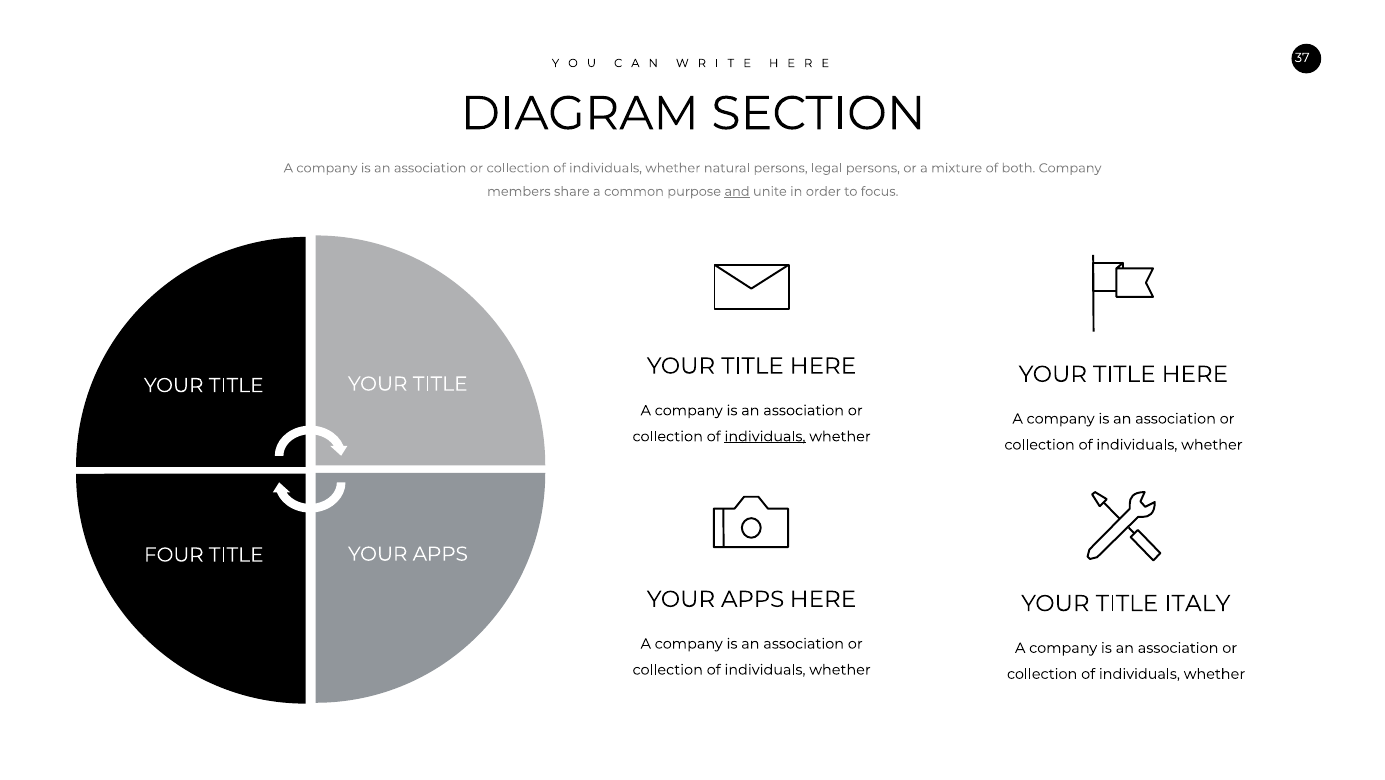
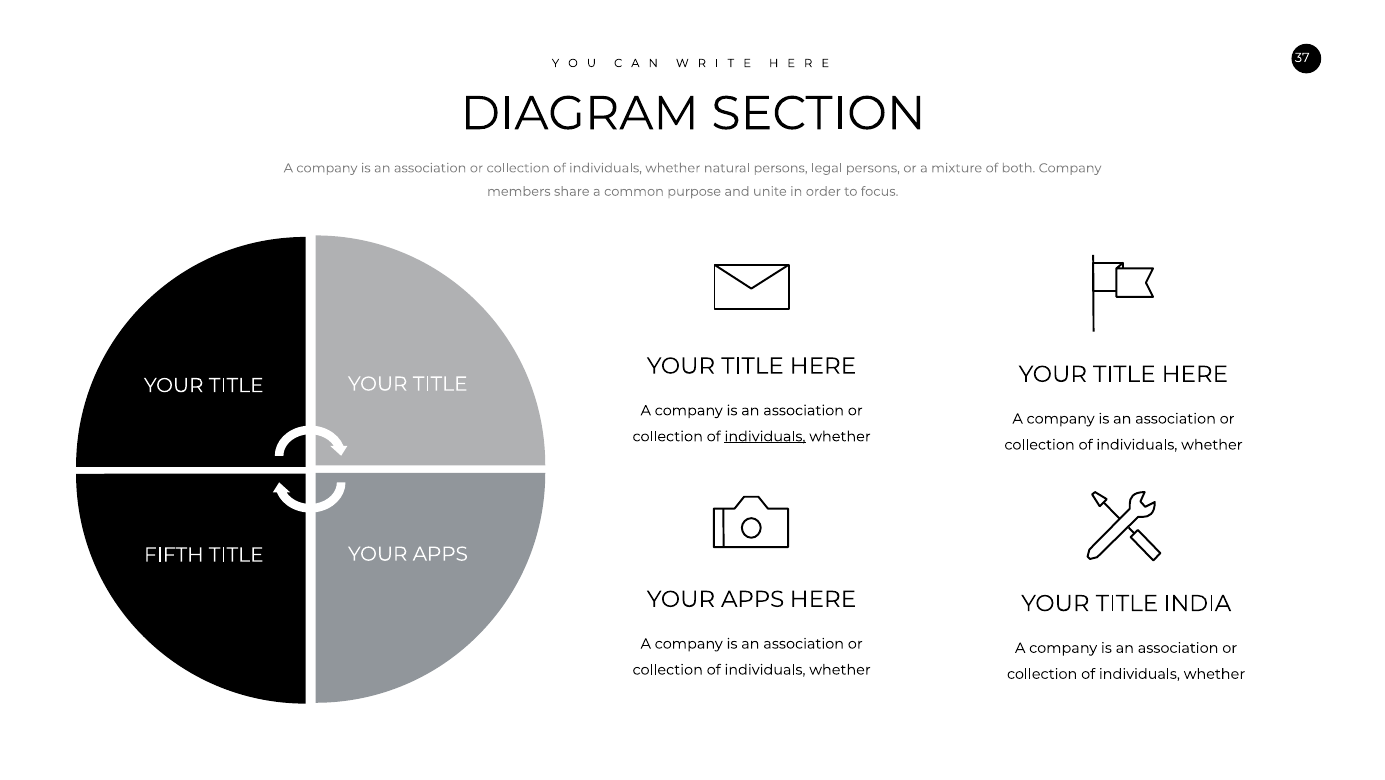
and underline: present -> none
FOUR: FOUR -> FIFTH
ITALY: ITALY -> INDIA
